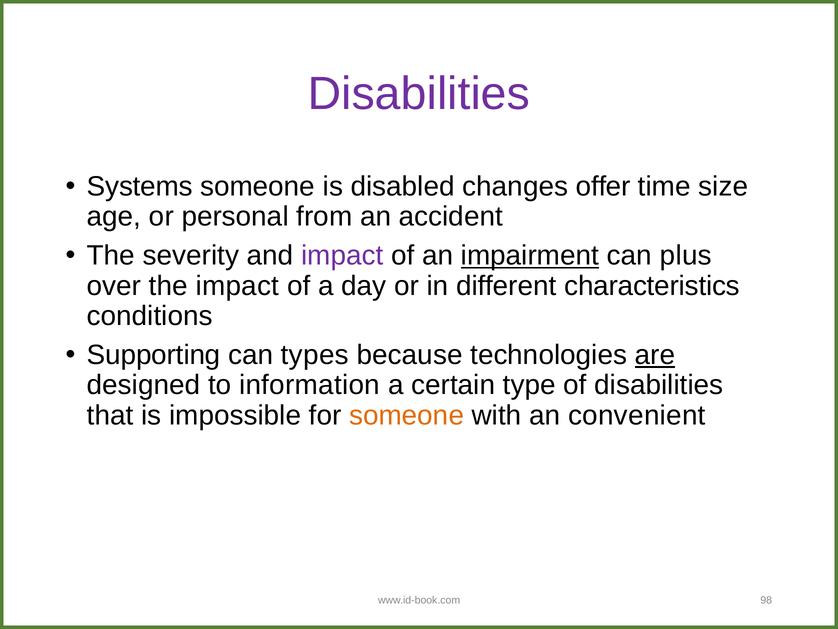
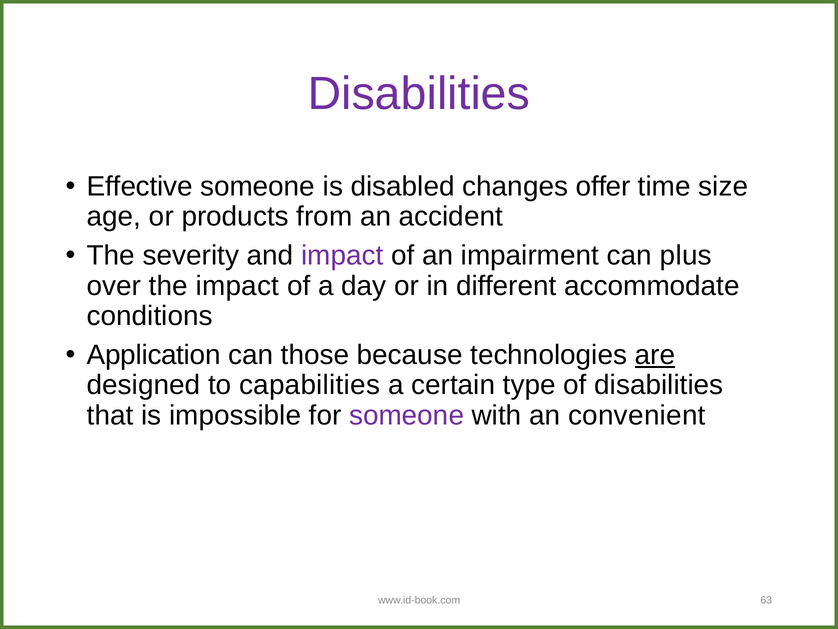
Systems: Systems -> Effective
personal: personal -> products
impairment underline: present -> none
characteristics: characteristics -> accommodate
Supporting: Supporting -> Application
types: types -> those
information: information -> capabilities
someone at (407, 415) colour: orange -> purple
98: 98 -> 63
